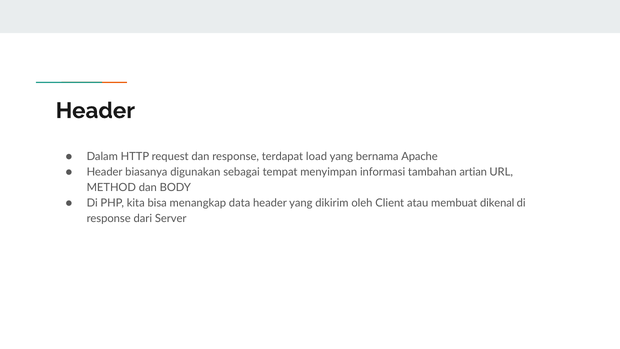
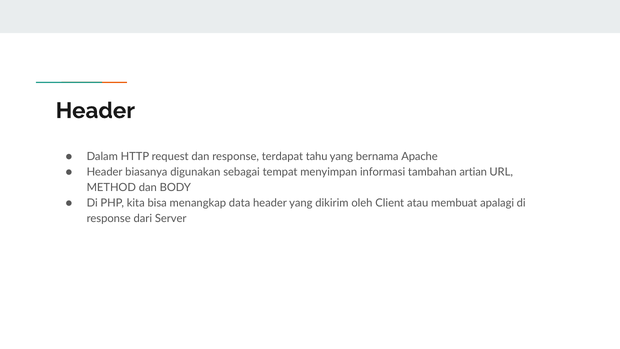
load: load -> tahu
dikenal: dikenal -> apalagi
